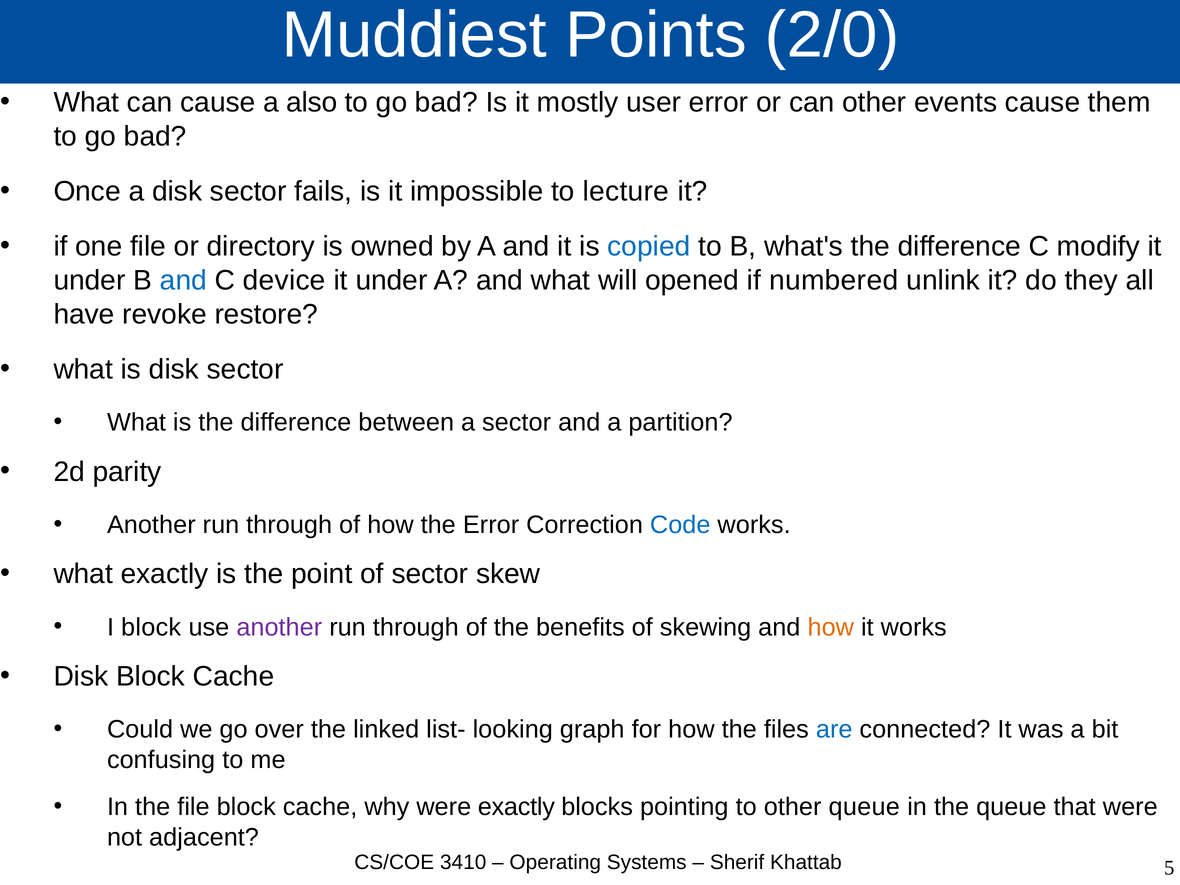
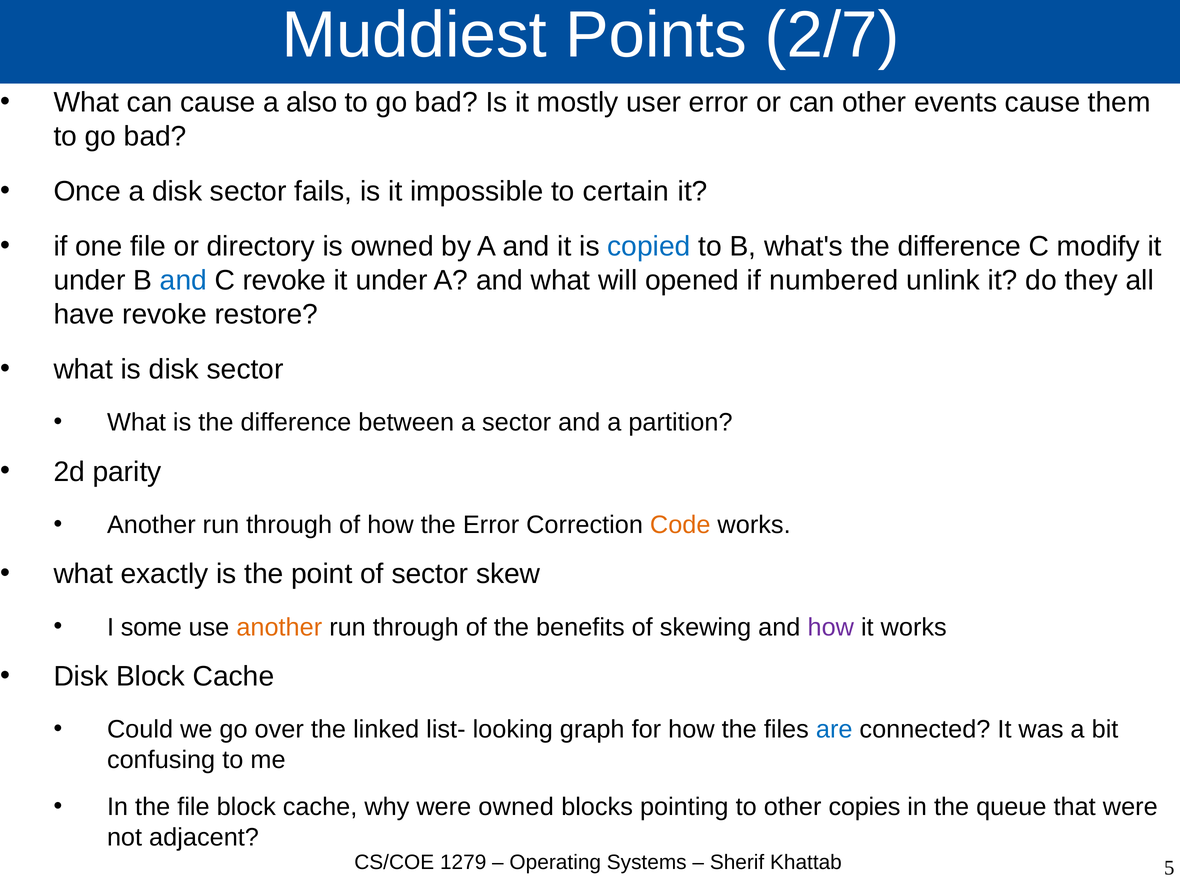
2/0: 2/0 -> 2/7
lecture: lecture -> certain
C device: device -> revoke
Code colour: blue -> orange
I block: block -> some
another at (279, 627) colour: purple -> orange
how at (831, 627) colour: orange -> purple
were exactly: exactly -> owned
other queue: queue -> copies
3410: 3410 -> 1279
